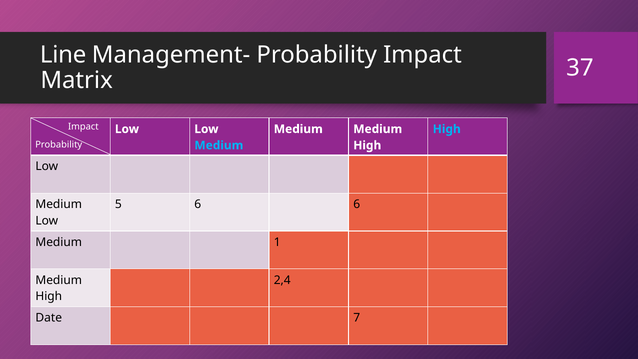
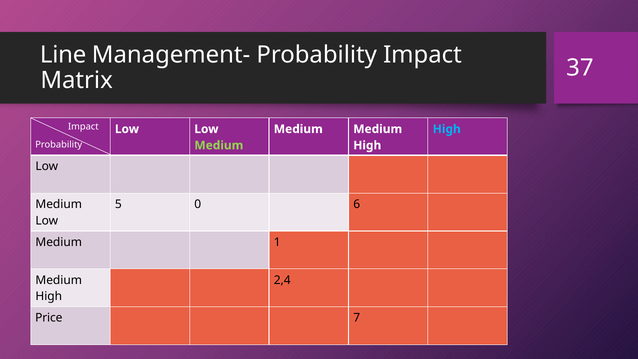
Medium at (219, 145) colour: light blue -> light green
5 6: 6 -> 0
Date: Date -> Price
